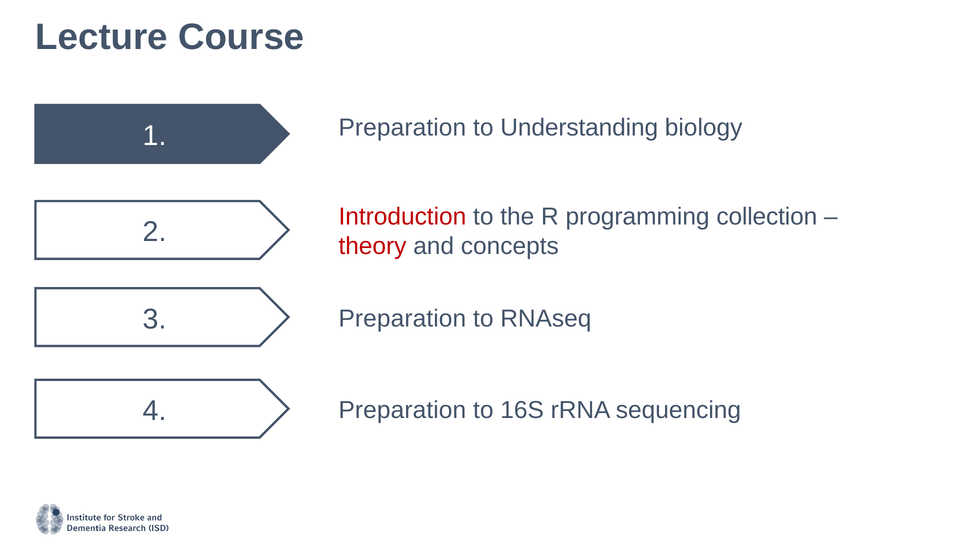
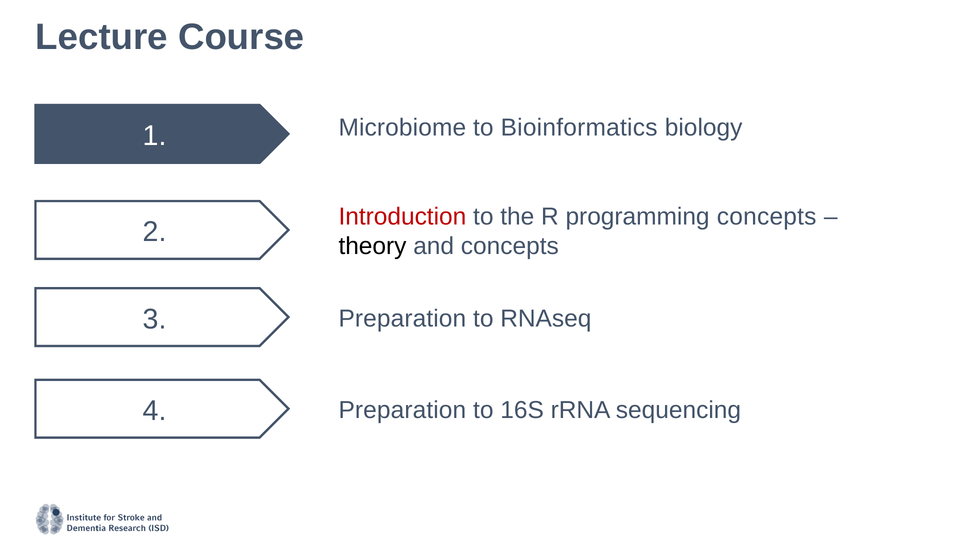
Preparation at (402, 128): Preparation -> Microbiome
Understanding: Understanding -> Bioinformatics
programming collection: collection -> concepts
theory colour: red -> black
